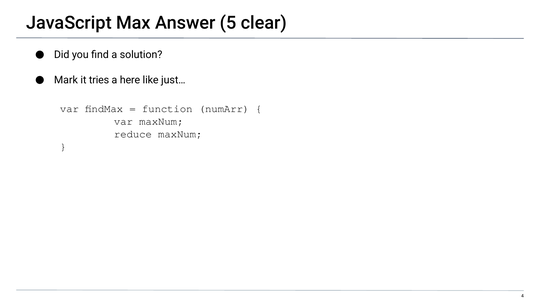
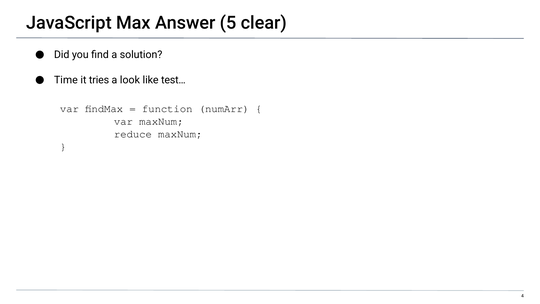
Mark: Mark -> Time
here: here -> look
just…: just… -> test…
